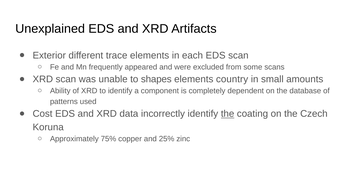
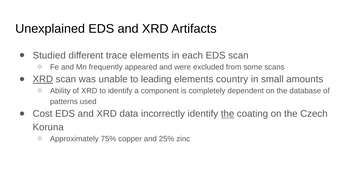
Exterior: Exterior -> Studied
XRD at (43, 79) underline: none -> present
shapes: shapes -> leading
